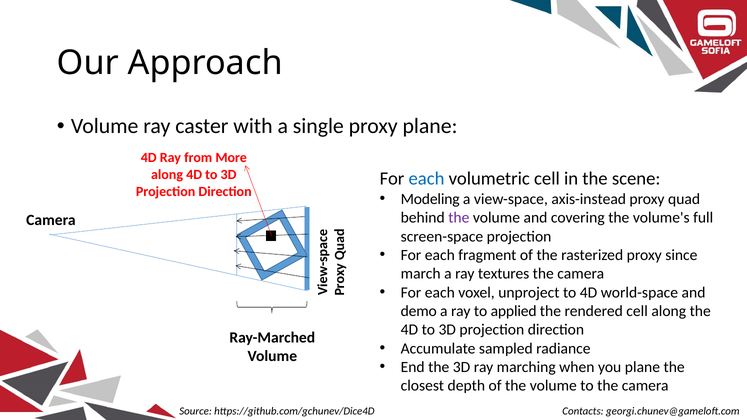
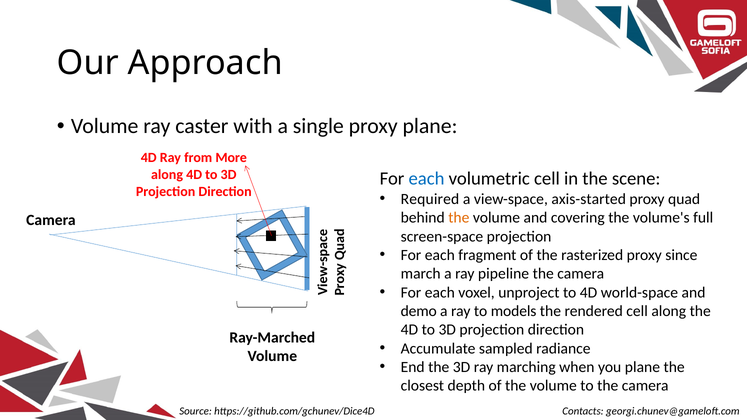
Modeling: Modeling -> Required
axis-instead: axis-instead -> axis-started
the at (459, 218) colour: purple -> orange
textures: textures -> pipeline
applied: applied -> models
